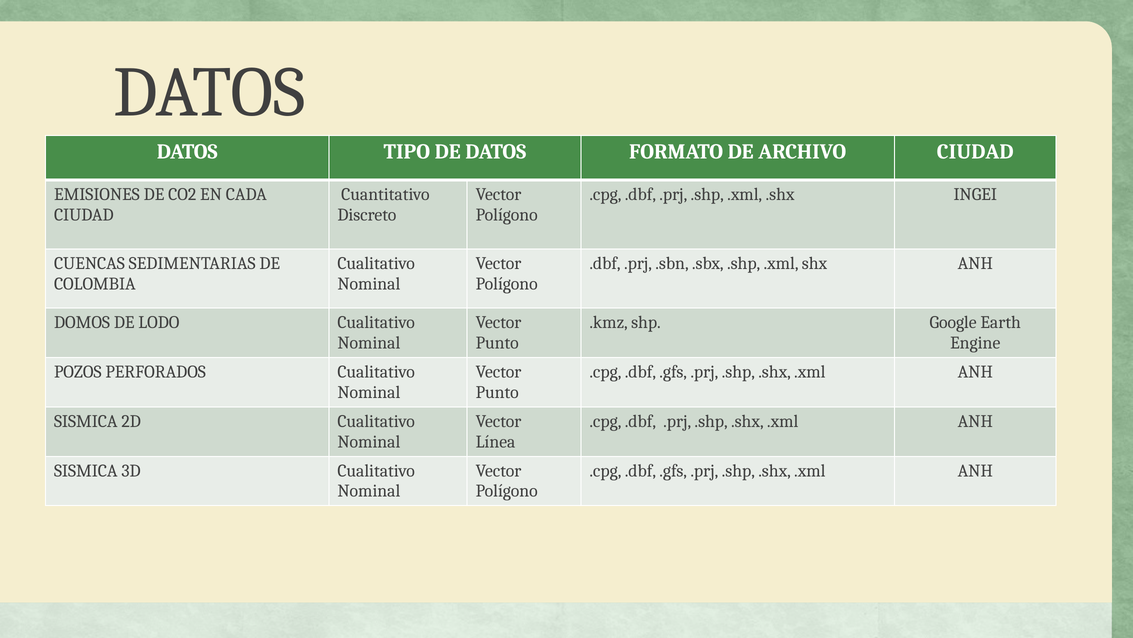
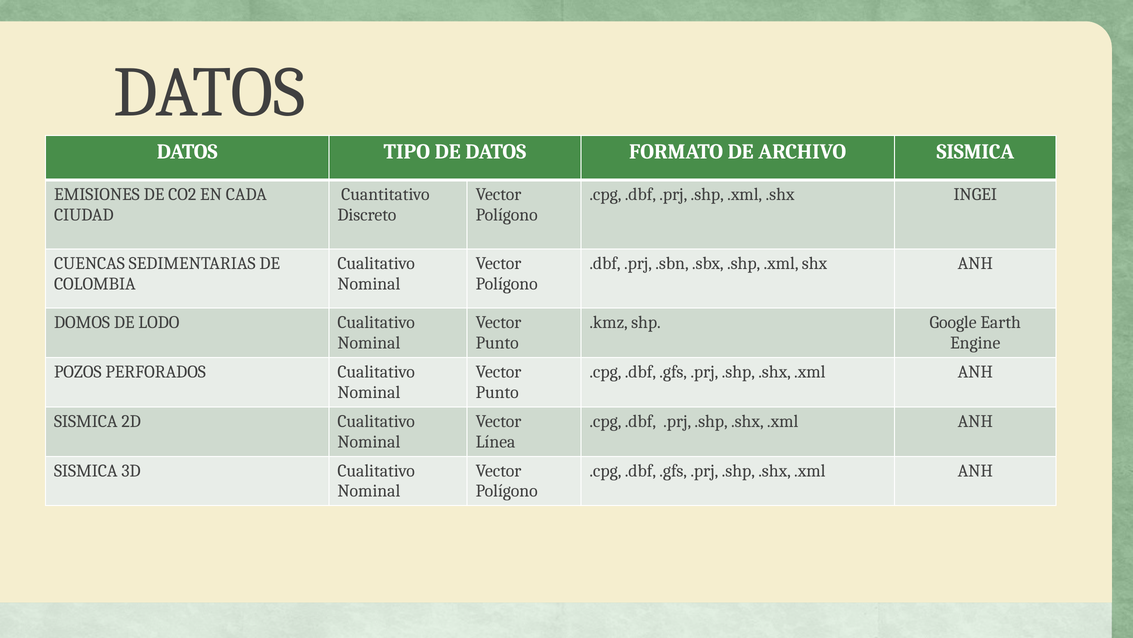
ARCHIVO CIUDAD: CIUDAD -> SISMICA
